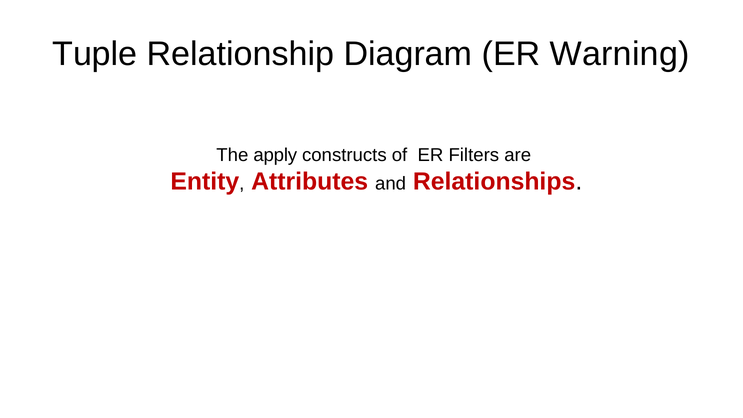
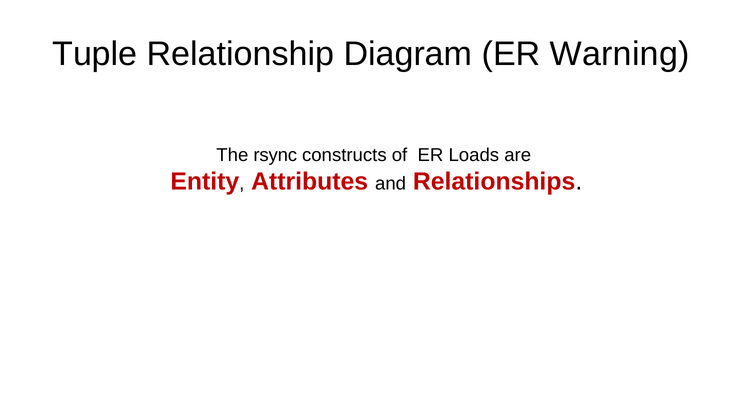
apply: apply -> rsync
Filters: Filters -> Loads
